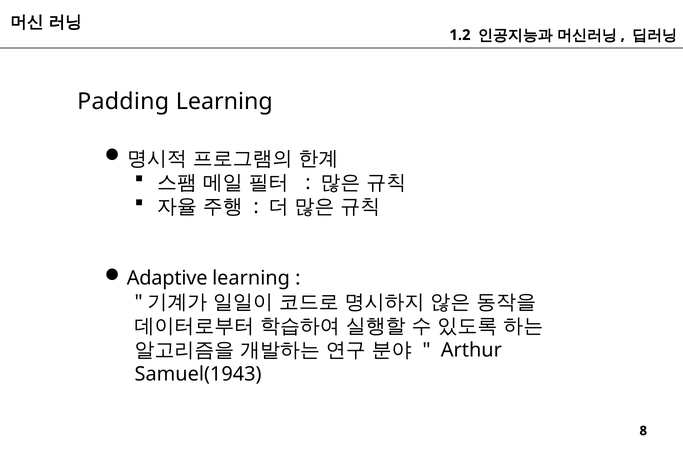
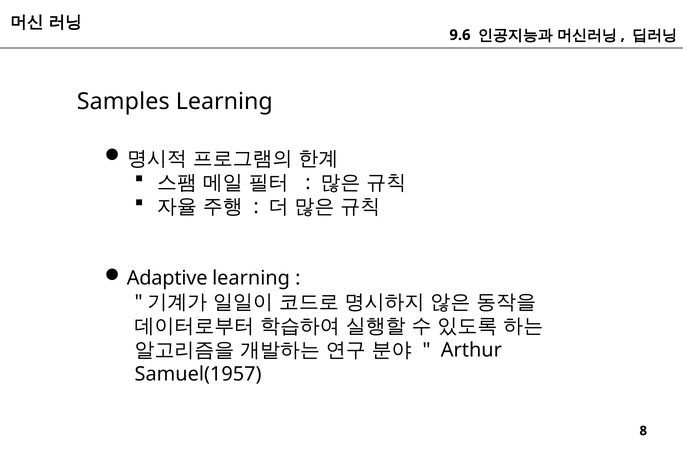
1.2: 1.2 -> 9.6
Padding: Padding -> Samples
Samuel(1943: Samuel(1943 -> Samuel(1957
